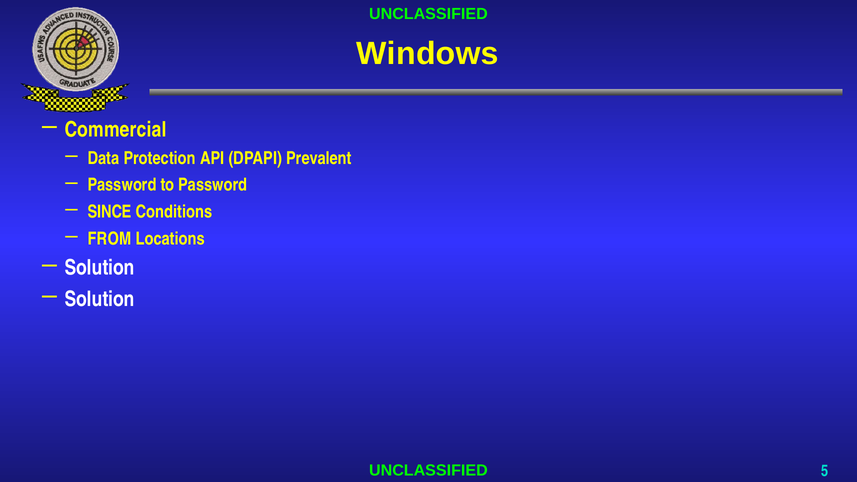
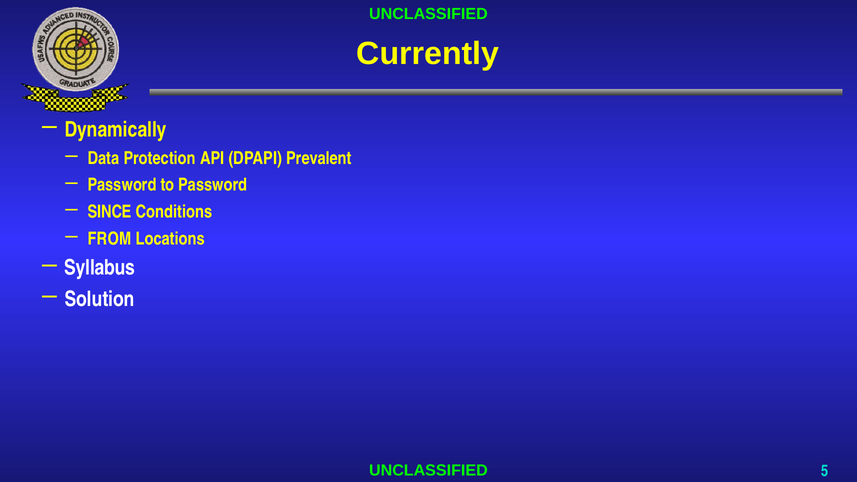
Windows: Windows -> Currently
Commercial: Commercial -> Dynamically
Solution at (100, 268): Solution -> Syllabus
